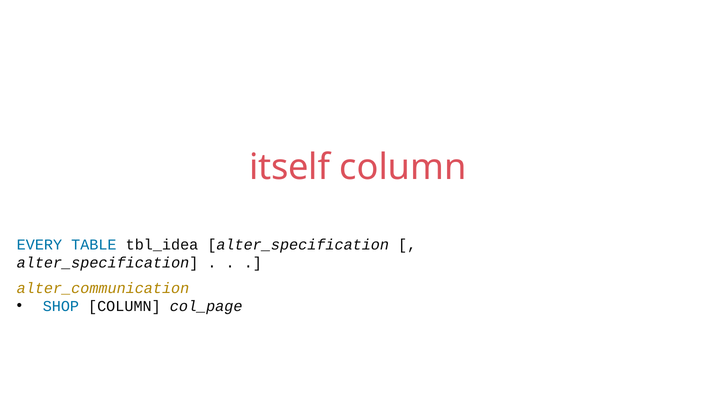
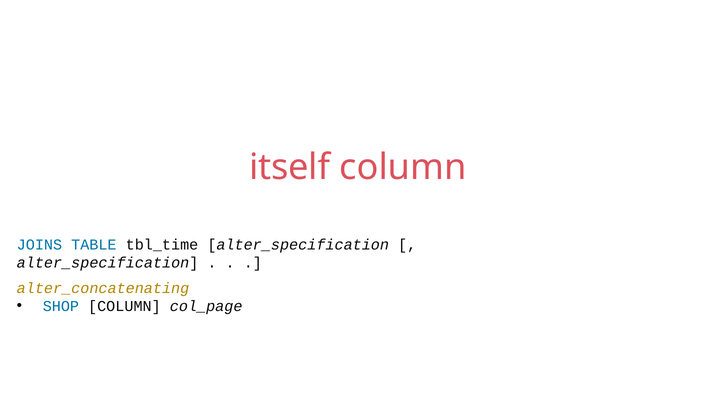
EVERY: EVERY -> JOINS
tbl_idea: tbl_idea -> tbl_time
alter_communication: alter_communication -> alter_concatenating
